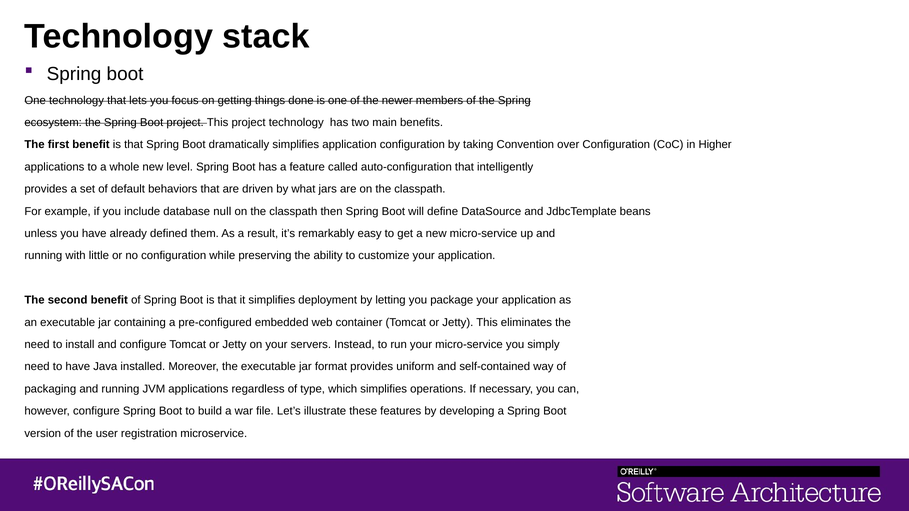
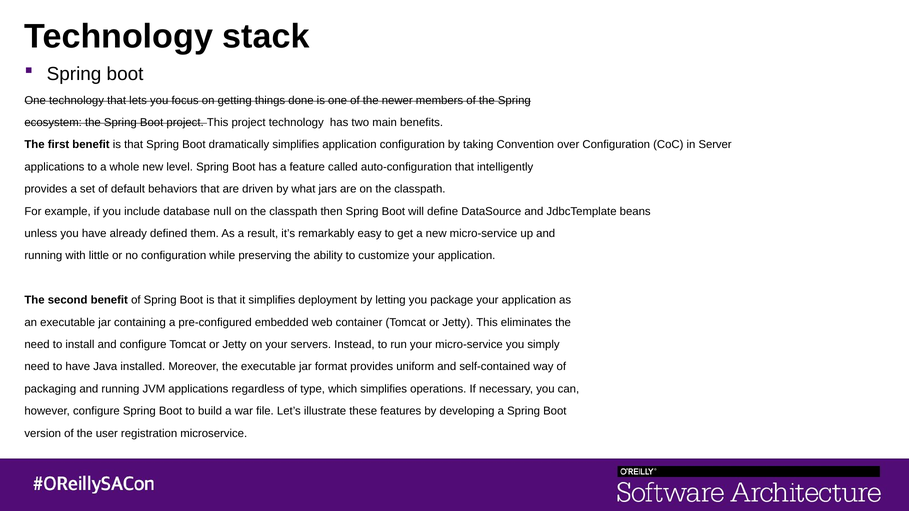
Higher: Higher -> Server
